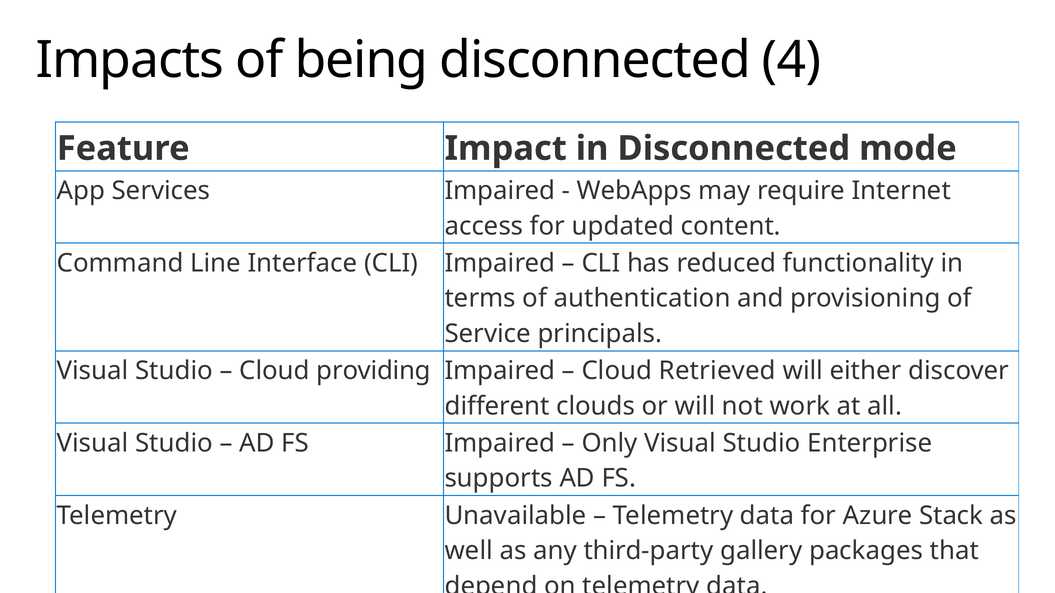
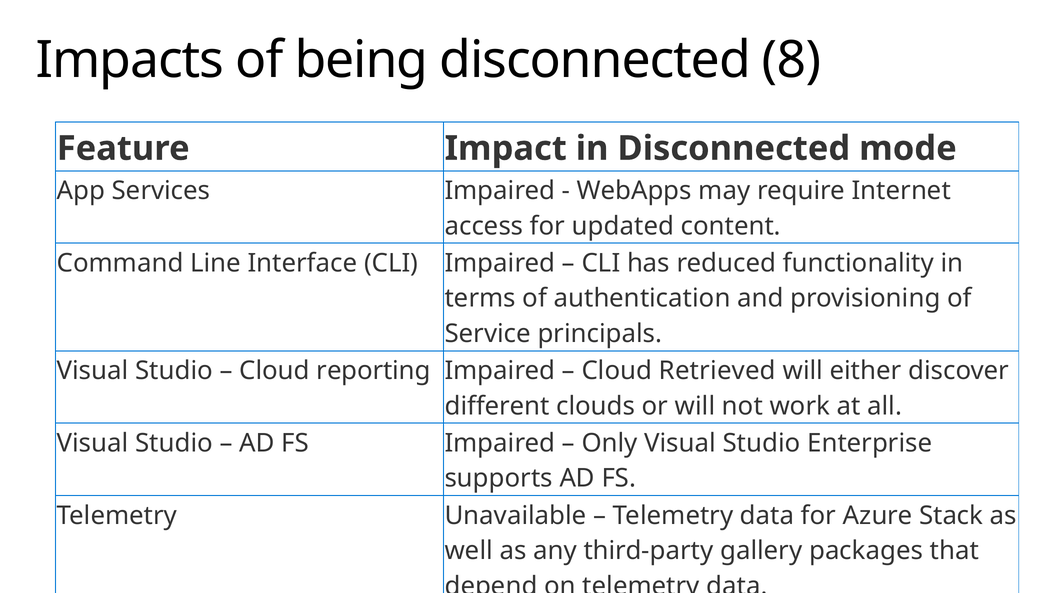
4: 4 -> 8
providing: providing -> reporting
